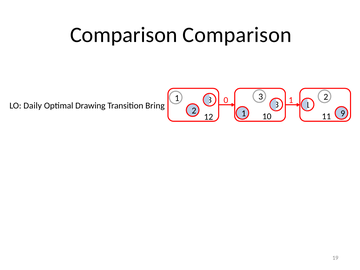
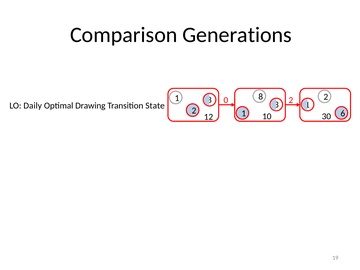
Comparison Comparison: Comparison -> Generations
1 3: 3 -> 8
0 1: 1 -> 2
Bring: Bring -> State
9: 9 -> 6
11: 11 -> 30
